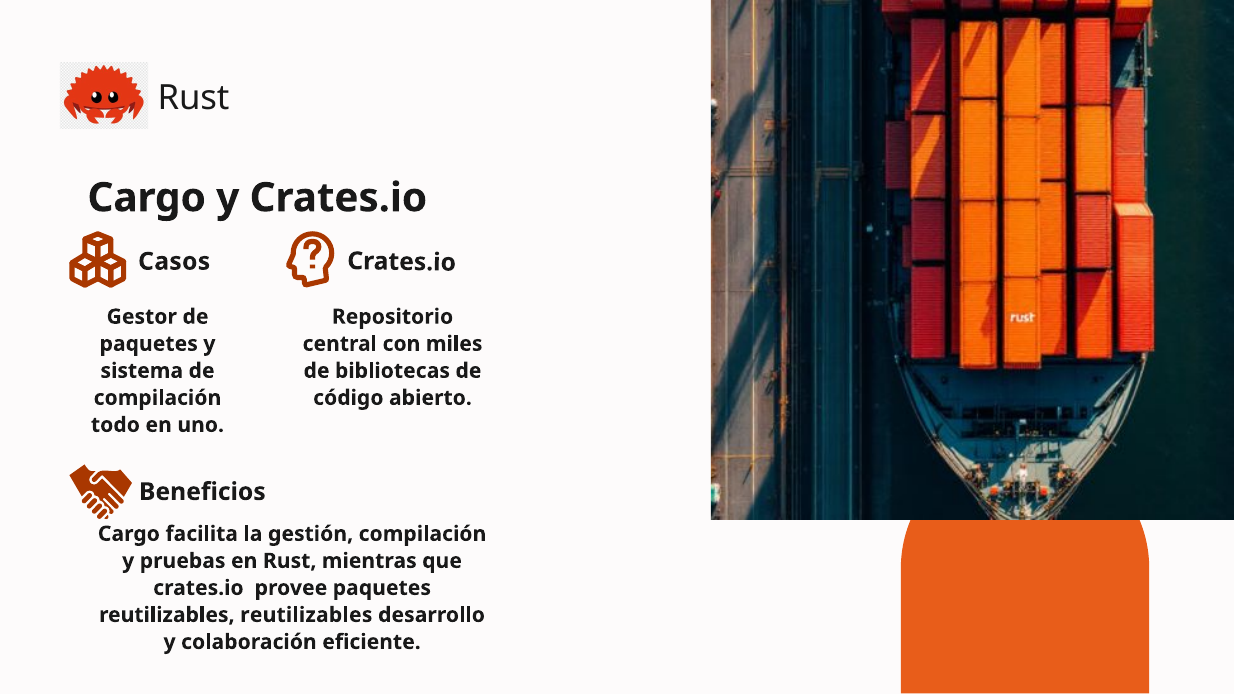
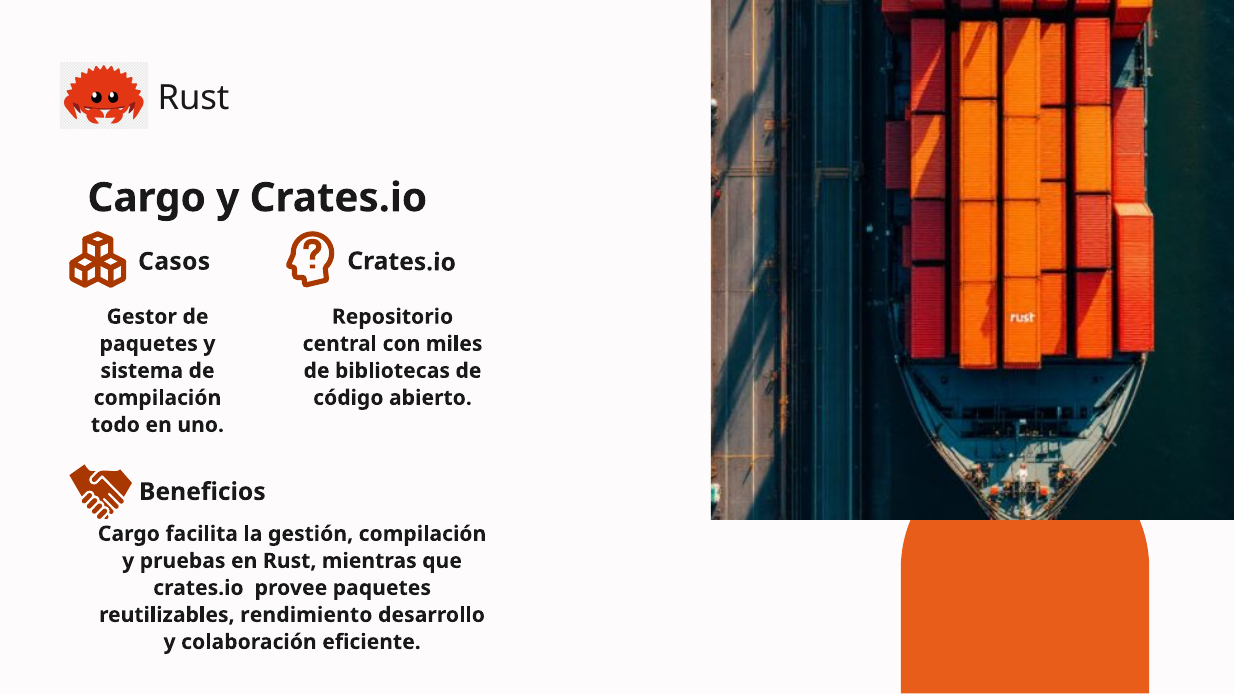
reutilizables reutilizables: reutilizables -> rendimiento
